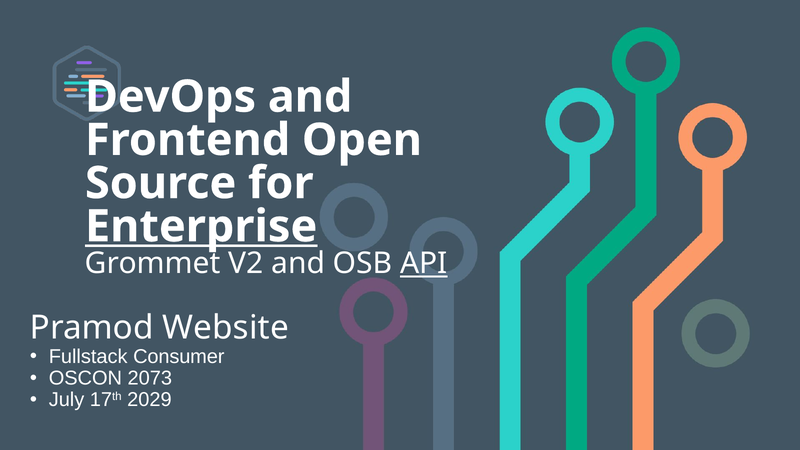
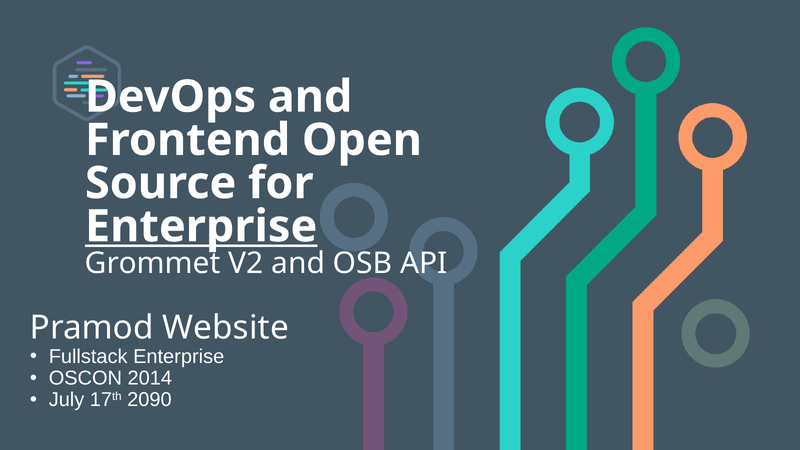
API underline: present -> none
Fullstack Consumer: Consumer -> Enterprise
2073: 2073 -> 2014
2029: 2029 -> 2090
